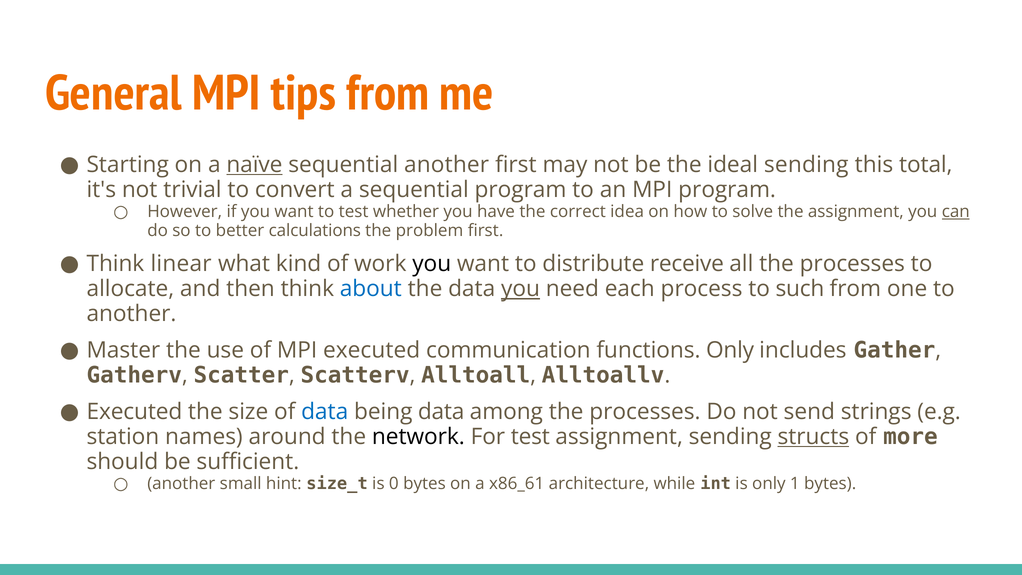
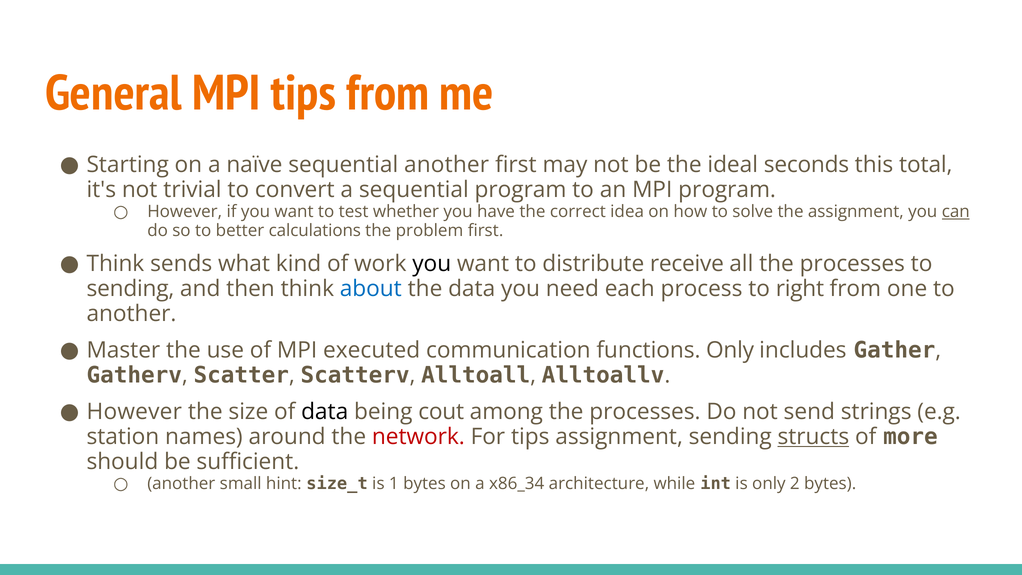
naïve underline: present -> none
ideal sending: sending -> seconds
linear: linear -> sends
allocate at (130, 289): allocate -> sending
you at (521, 289) underline: present -> none
such: such -> right
Executed at (134, 412): Executed -> However
data at (325, 412) colour: blue -> black
being data: data -> cout
network colour: black -> red
For test: test -> tips
0: 0 -> 1
x86_61: x86_61 -> x86_34
1: 1 -> 2
